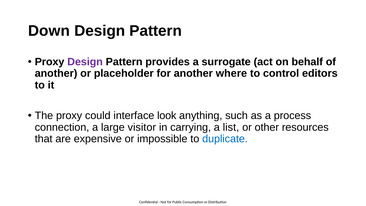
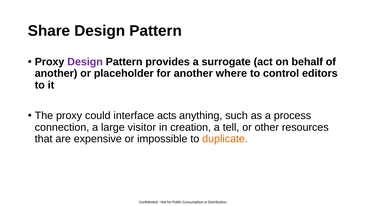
Down: Down -> Share
look: look -> acts
carrying: carrying -> creation
list: list -> tell
duplicate colour: blue -> orange
